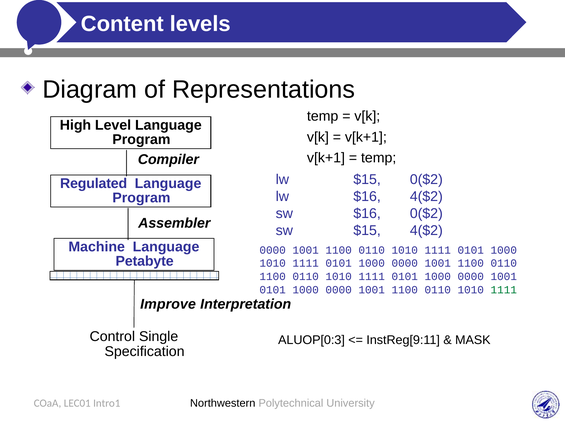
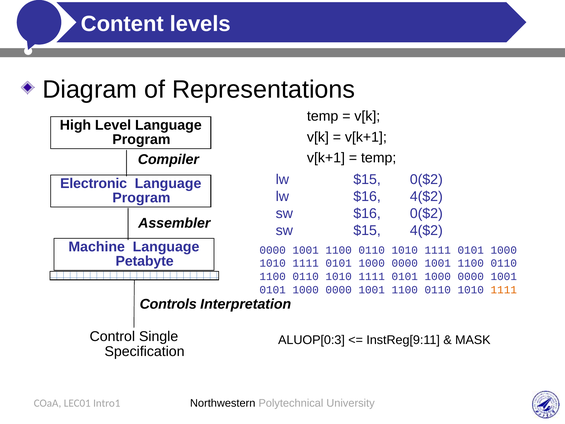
Regulated: Regulated -> Electronic
1111 at (504, 290) colour: green -> orange
Improve: Improve -> Controls
